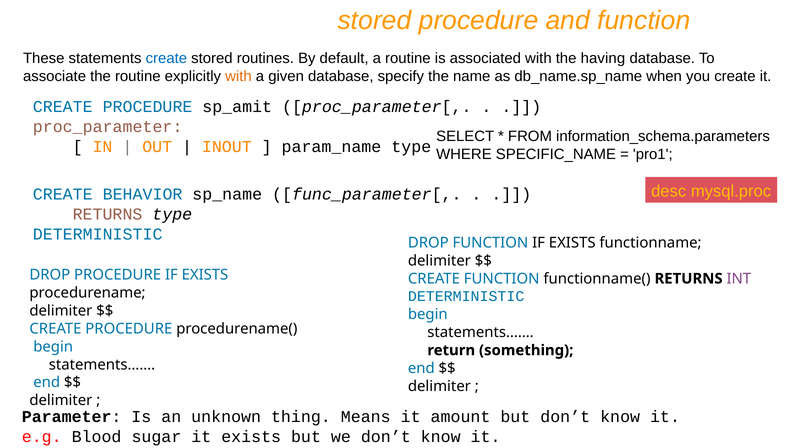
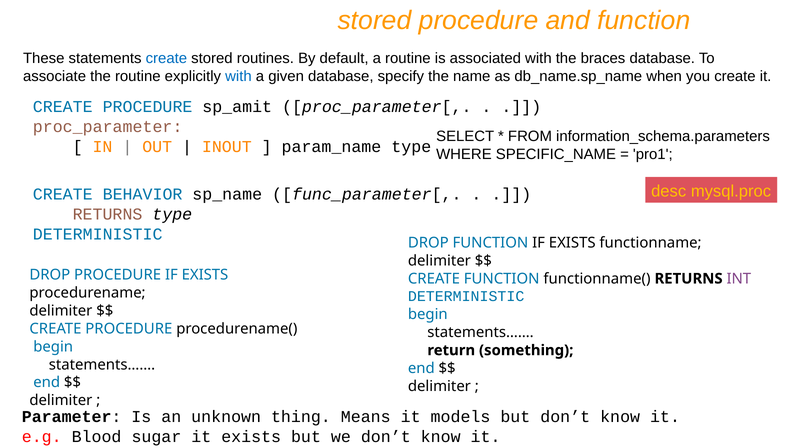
having: having -> braces
with at (238, 76) colour: orange -> blue
amount: amount -> models
